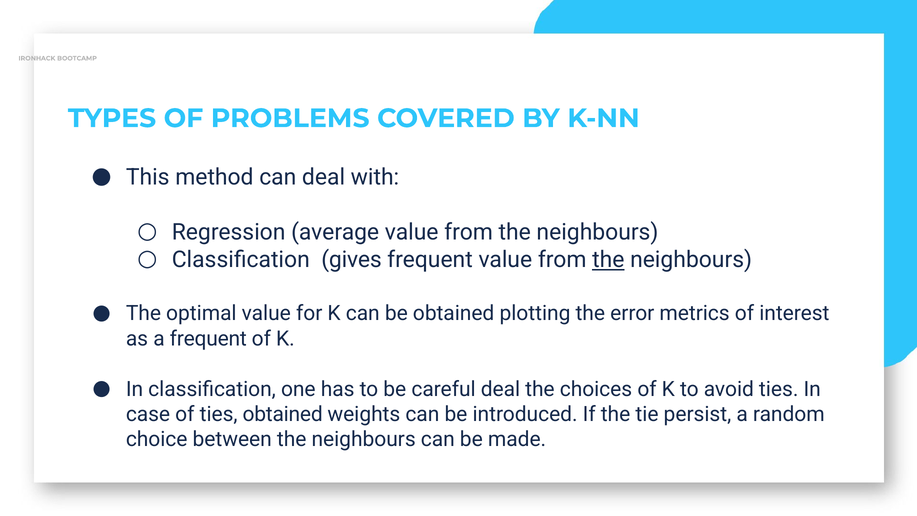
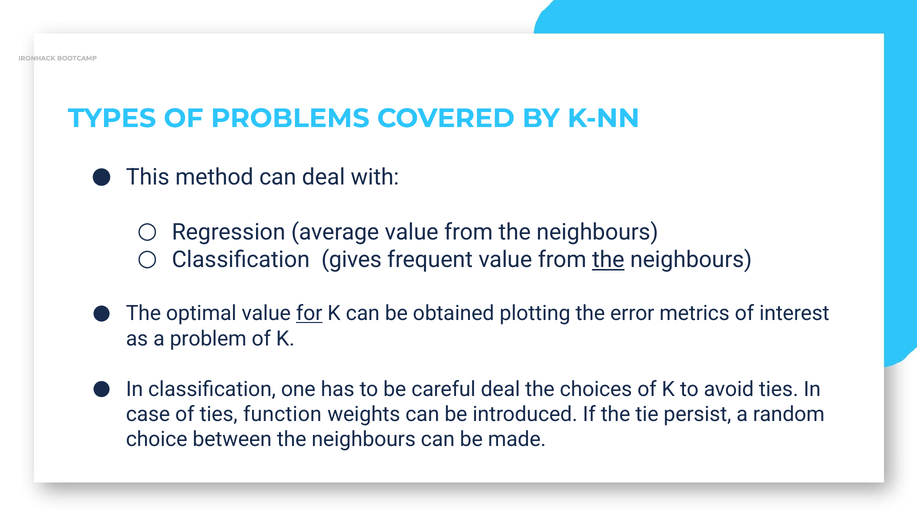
for underline: none -> present
a frequent: frequent -> problem
ties obtained: obtained -> function
